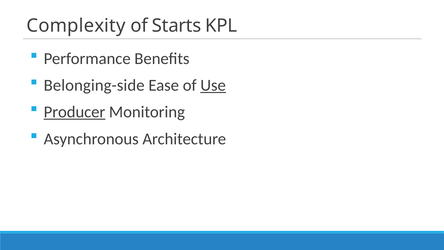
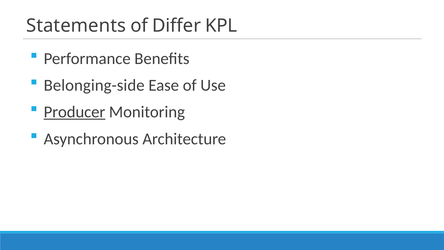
Complexity: Complexity -> Statements
Starts: Starts -> Differ
Use underline: present -> none
